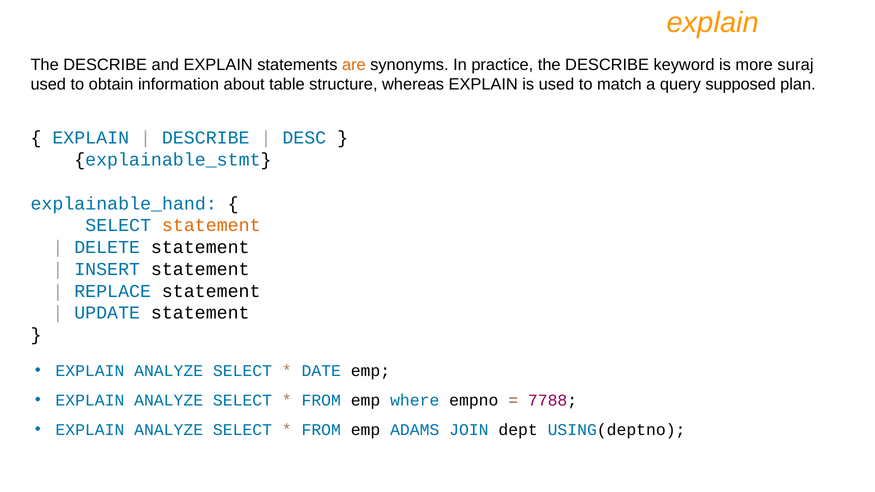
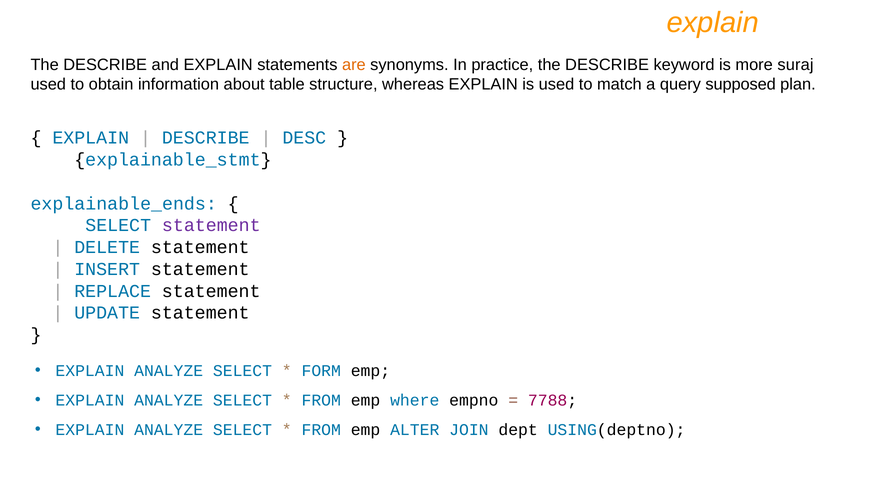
explainable_hand: explainable_hand -> explainable_ends
statement at (211, 225) colour: orange -> purple
DATE: DATE -> FORM
ADAMS: ADAMS -> ALTER
